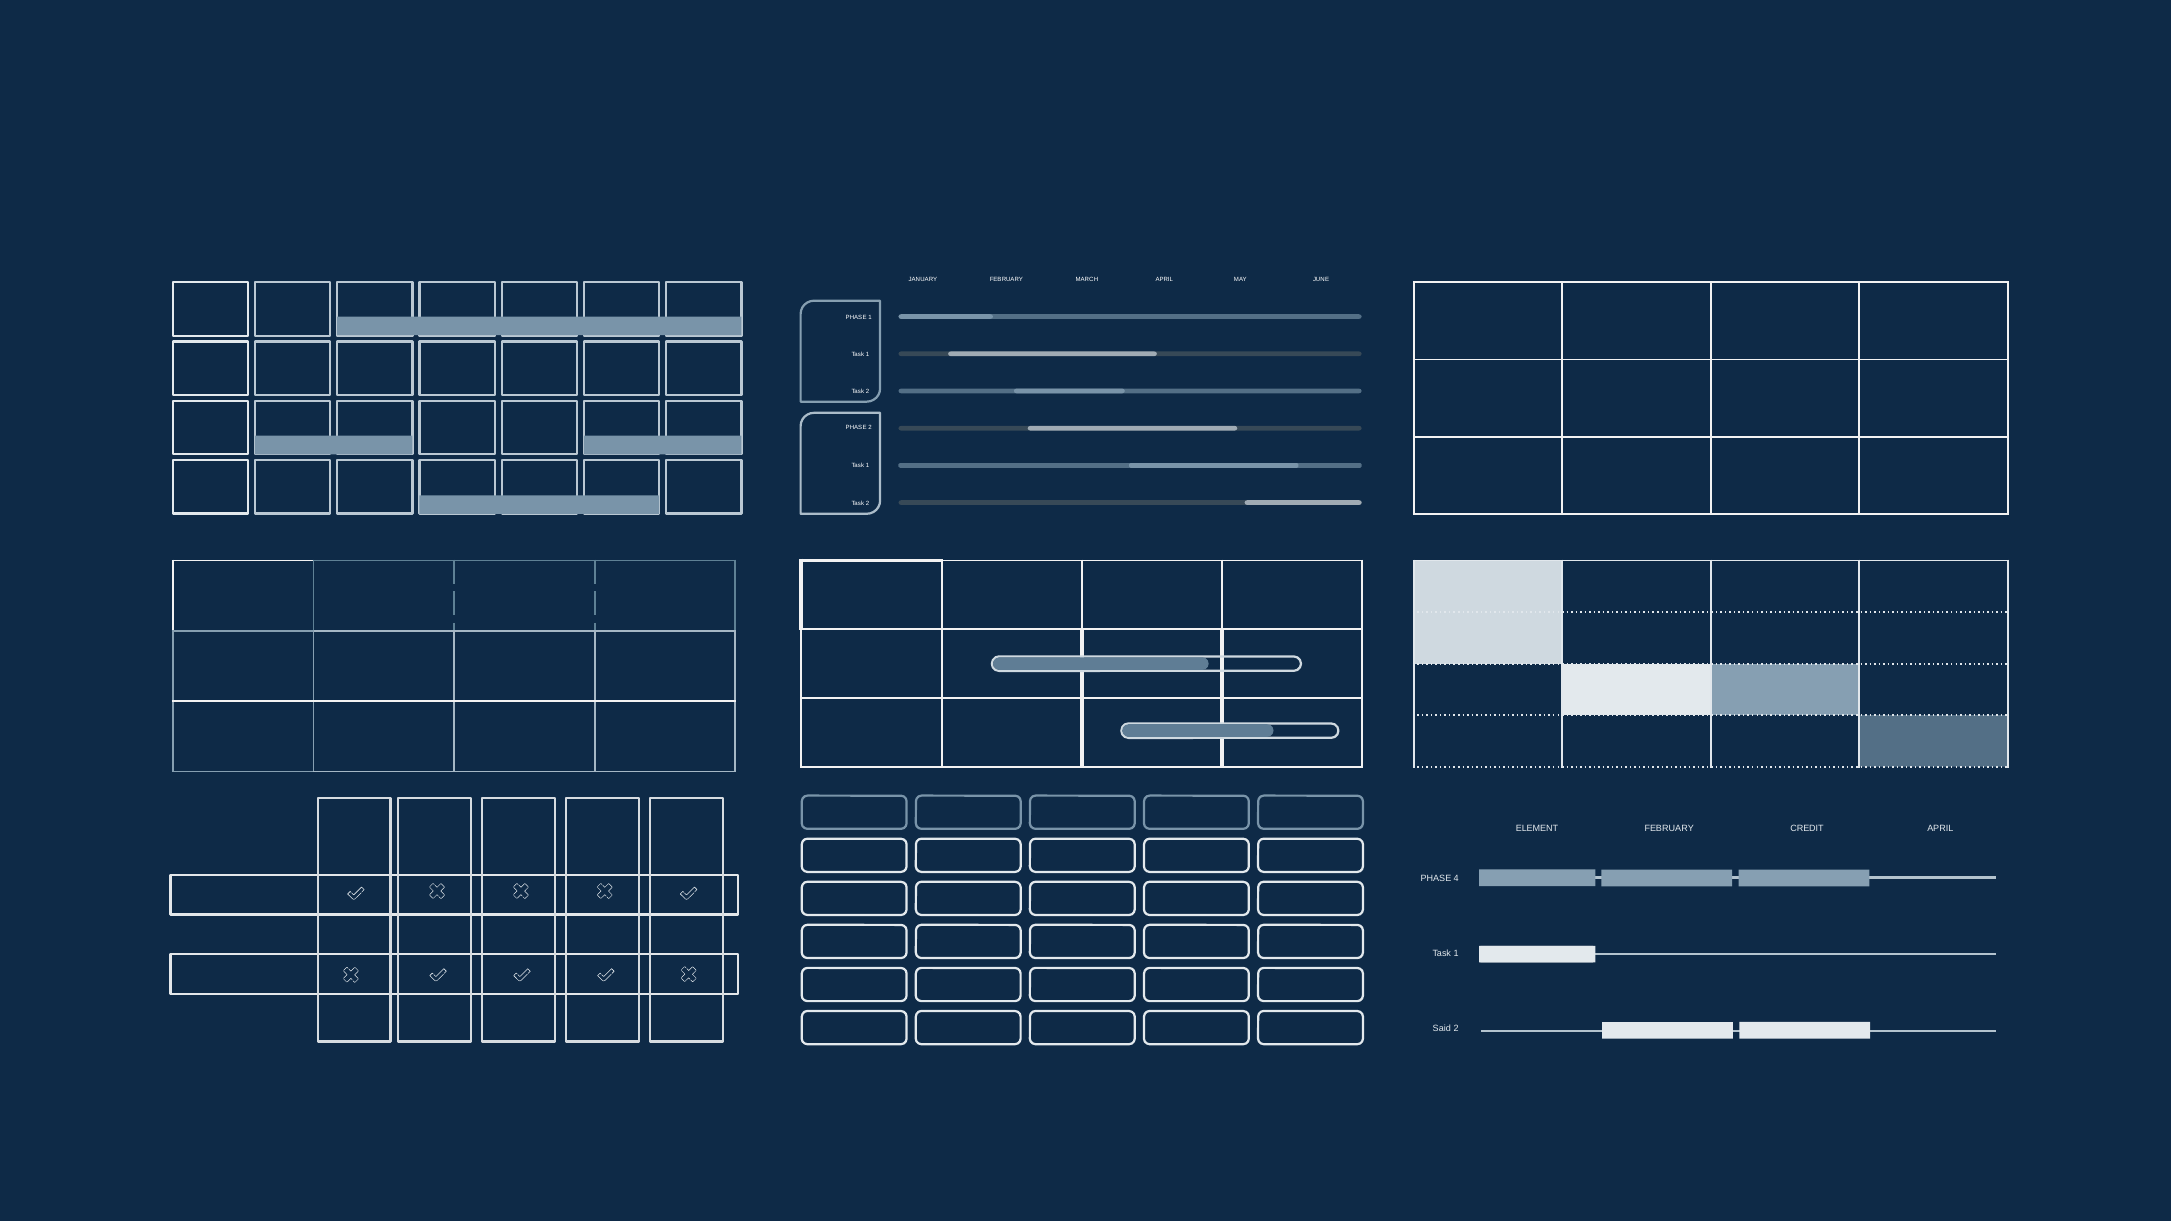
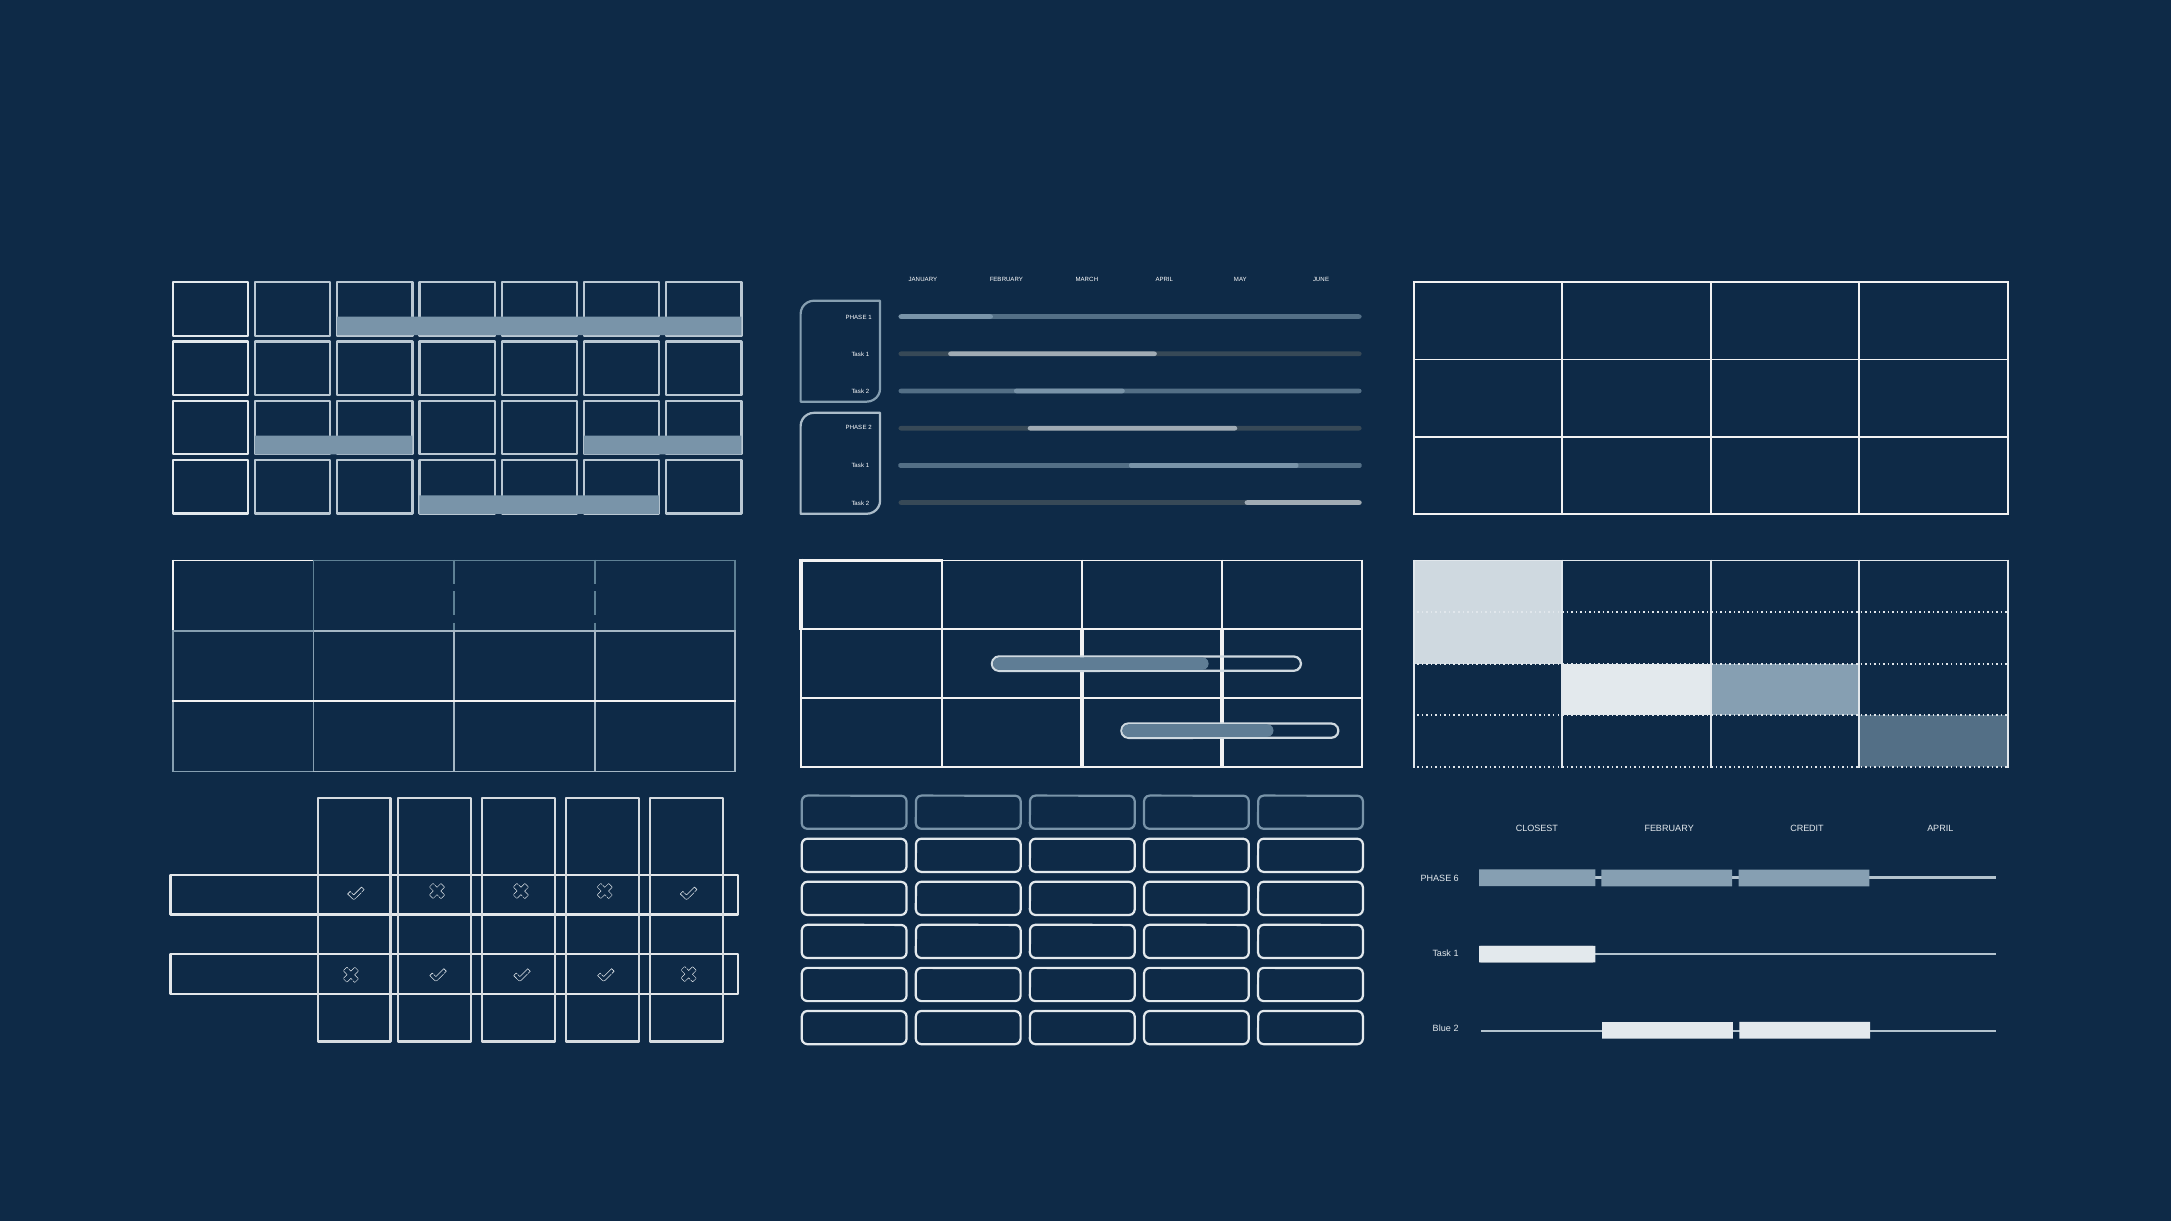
ELEMENT: ELEMENT -> CLOSEST
4: 4 -> 6
Said: Said -> Blue
